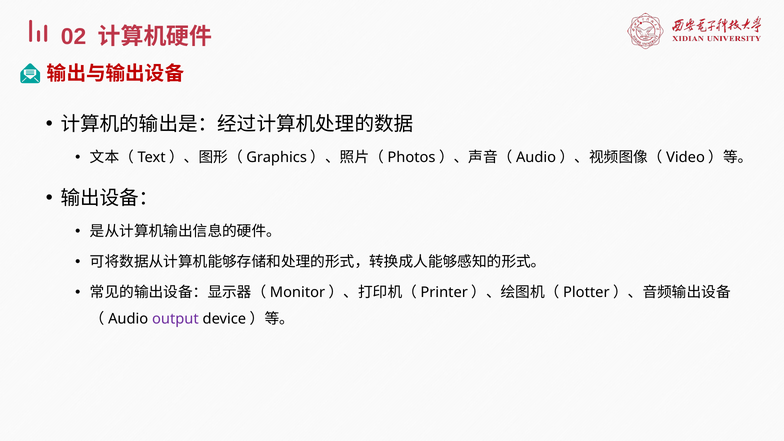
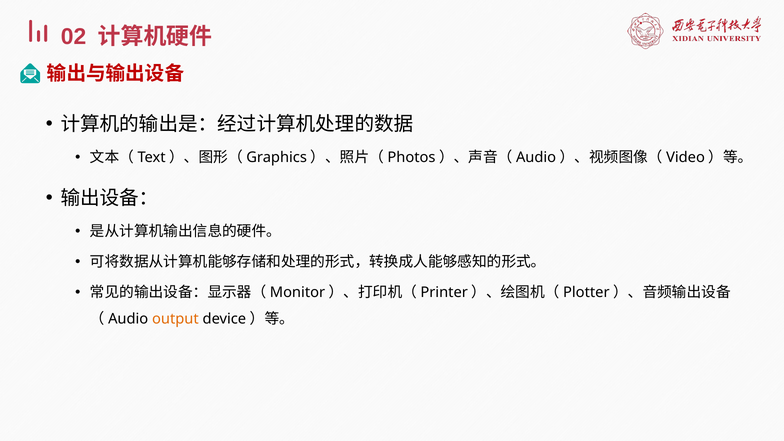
output colour: purple -> orange
